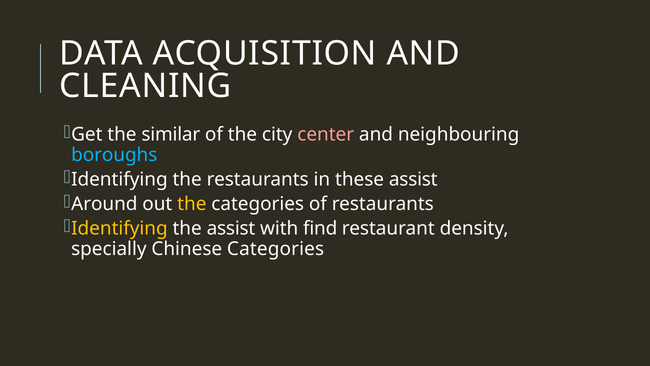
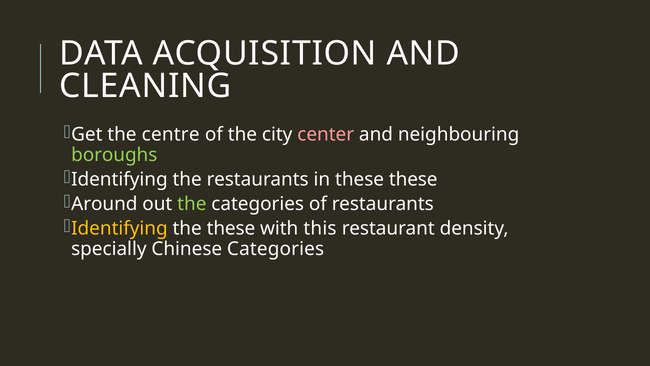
similar: similar -> centre
boroughs colour: light blue -> light green
these assist: assist -> these
the at (192, 204) colour: yellow -> light green
the assist: assist -> these
find: find -> this
